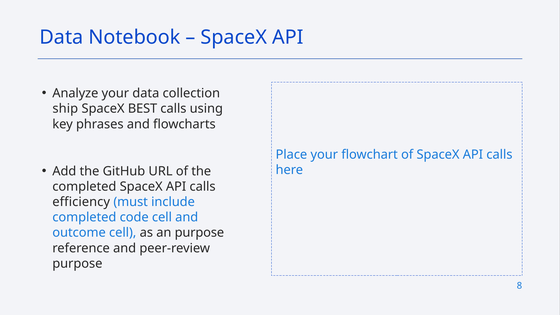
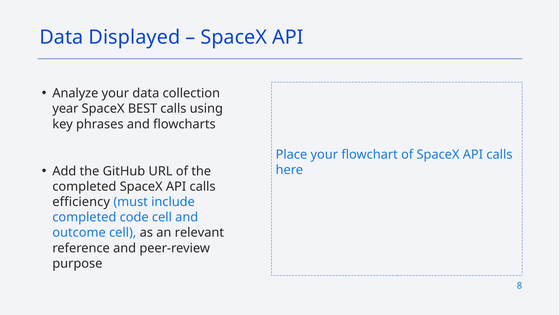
Notebook: Notebook -> Displayed
ship: ship -> year
an purpose: purpose -> relevant
